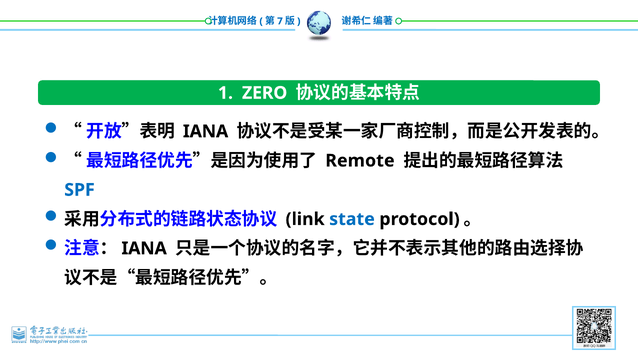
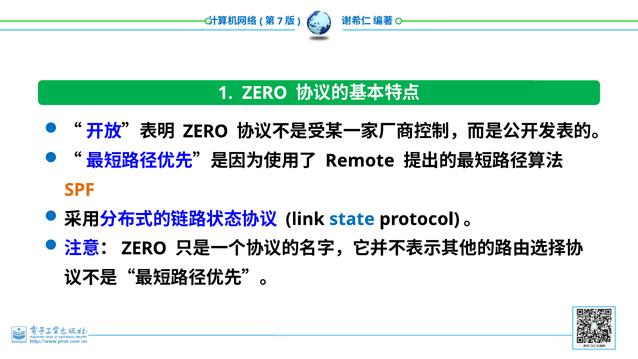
IANA at (206, 131): IANA -> ZERO
SPF colour: blue -> orange
IANA at (144, 248): IANA -> ZERO
